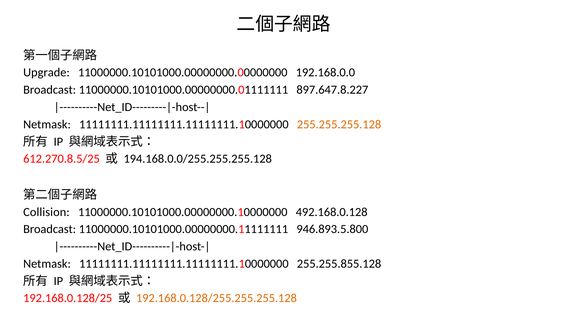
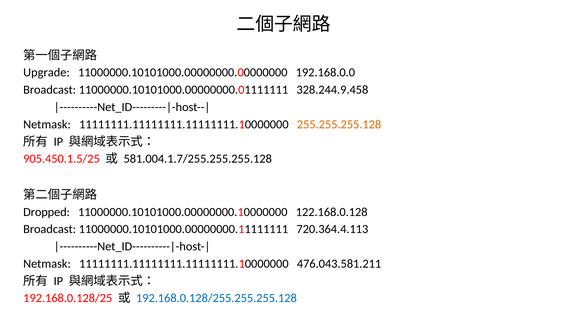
897.647.8.227: 897.647.8.227 -> 328.244.9.458
612.270.8.5/25: 612.270.8.5/25 -> 905.450.1.5/25
194.168.0.0/255.255.255.128: 194.168.0.0/255.255.255.128 -> 581.004.1.7/255.255.255.128
Collision: Collision -> Dropped
492.168.0.128: 492.168.0.128 -> 122.168.0.128
946.893.5.800: 946.893.5.800 -> 720.364.4.113
255.255.855.128: 255.255.855.128 -> 476.043.581.211
192.168.0.128/255.255.255.128 colour: orange -> blue
